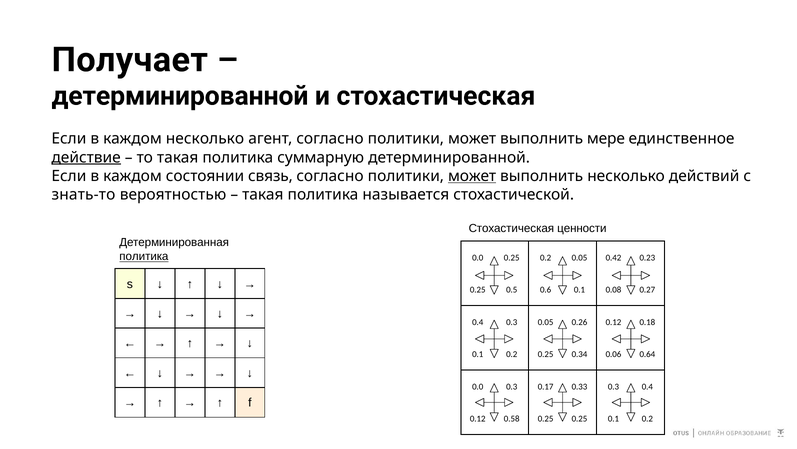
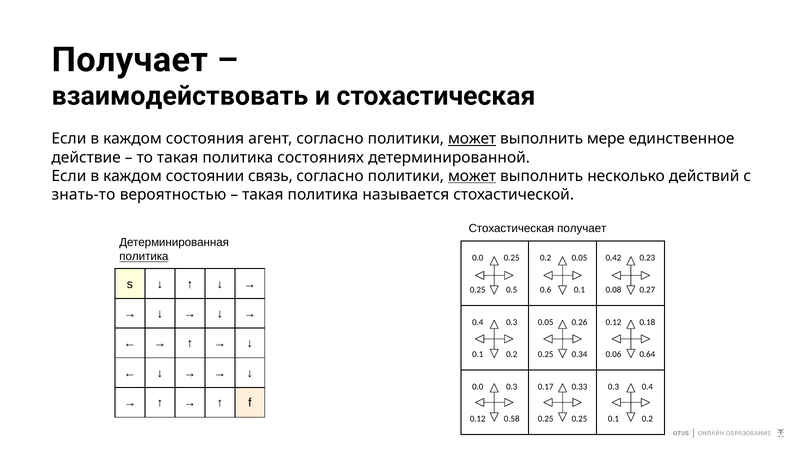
детерминированной at (180, 96): детерминированной -> взаимодействовать
каждом несколько: несколько -> состояния
может at (472, 139) underline: none -> present
действие underline: present -> none
суммарную: суммарную -> состояниях
Стохастическая ценности: ценности -> получает
